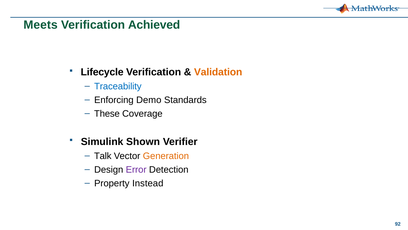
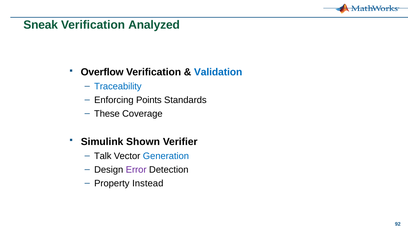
Meets: Meets -> Sneak
Achieved: Achieved -> Analyzed
Lifecycle: Lifecycle -> Overflow
Validation colour: orange -> blue
Demo: Demo -> Points
Generation colour: orange -> blue
